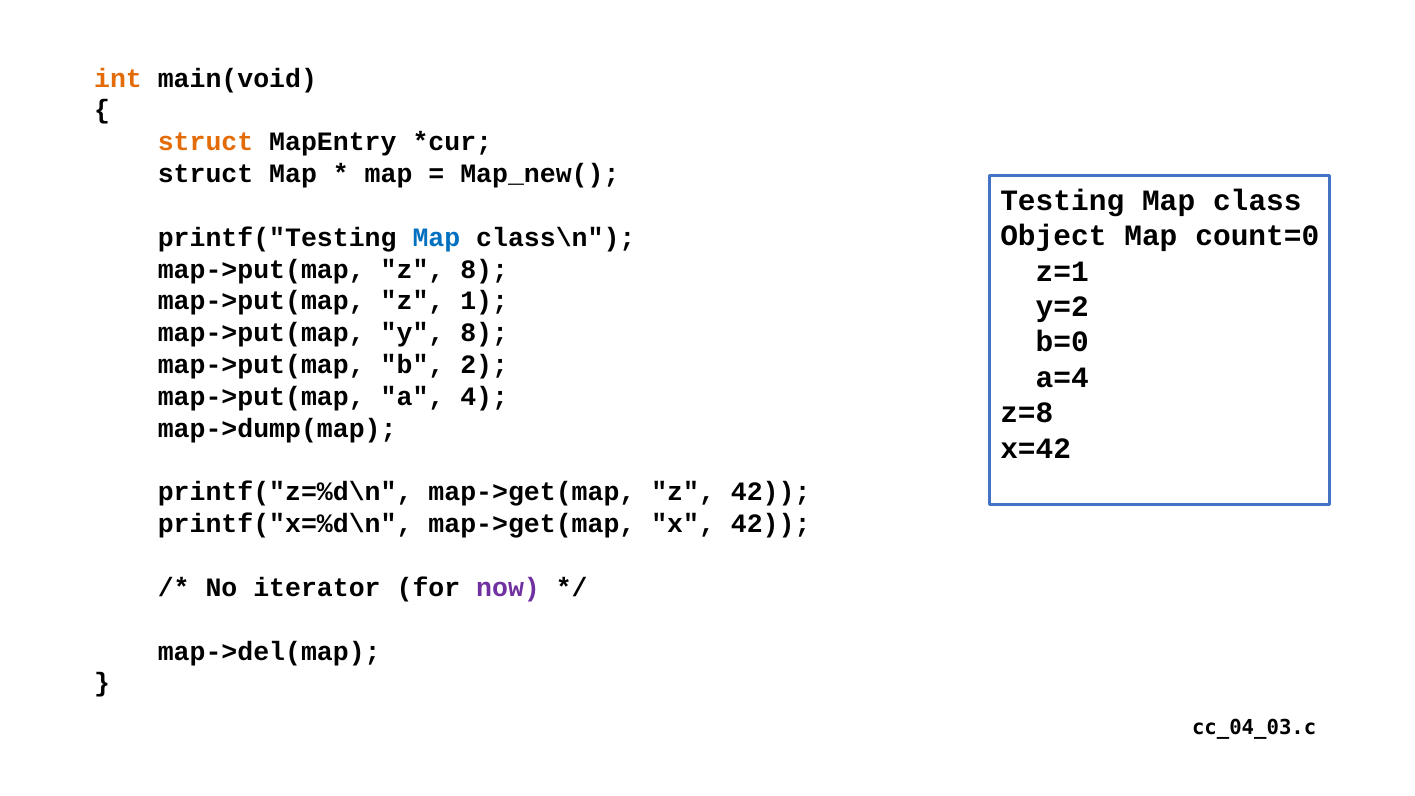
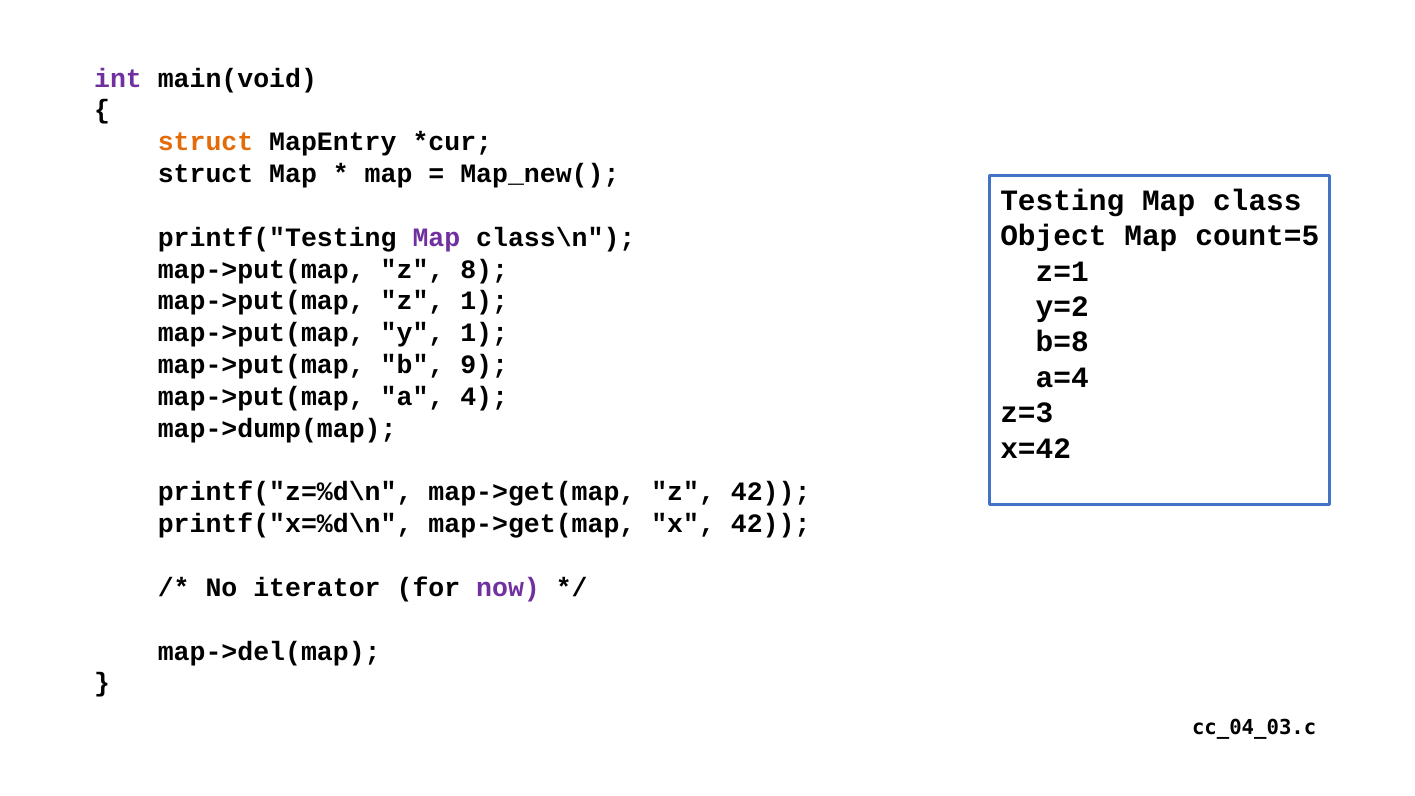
int colour: orange -> purple
count=0: count=0 -> count=5
Map at (436, 237) colour: blue -> purple
y 8: 8 -> 1
b=0: b=0 -> b=8
2: 2 -> 9
z=8: z=8 -> z=3
